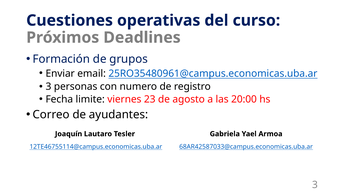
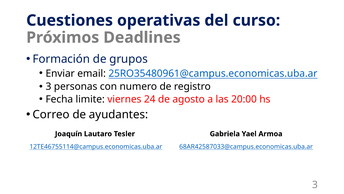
23: 23 -> 24
